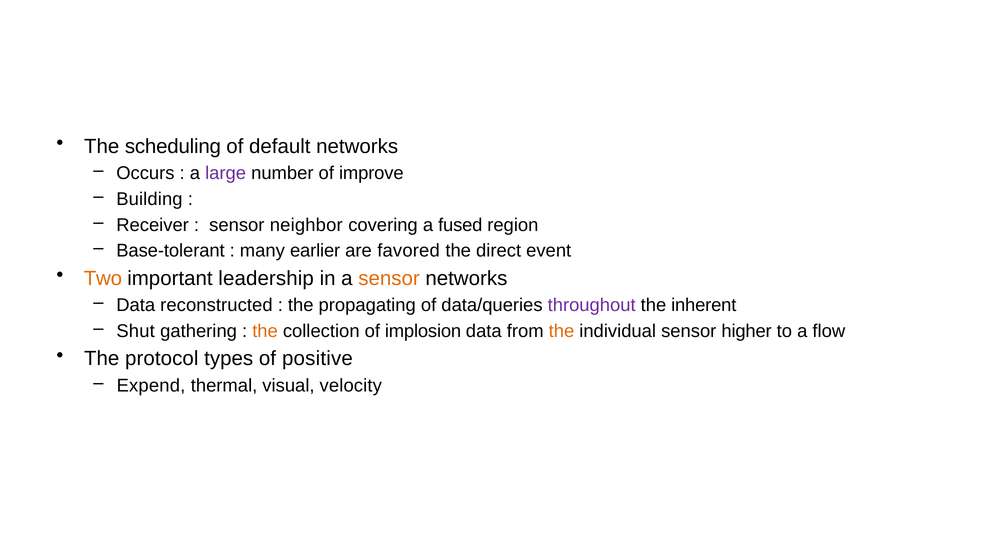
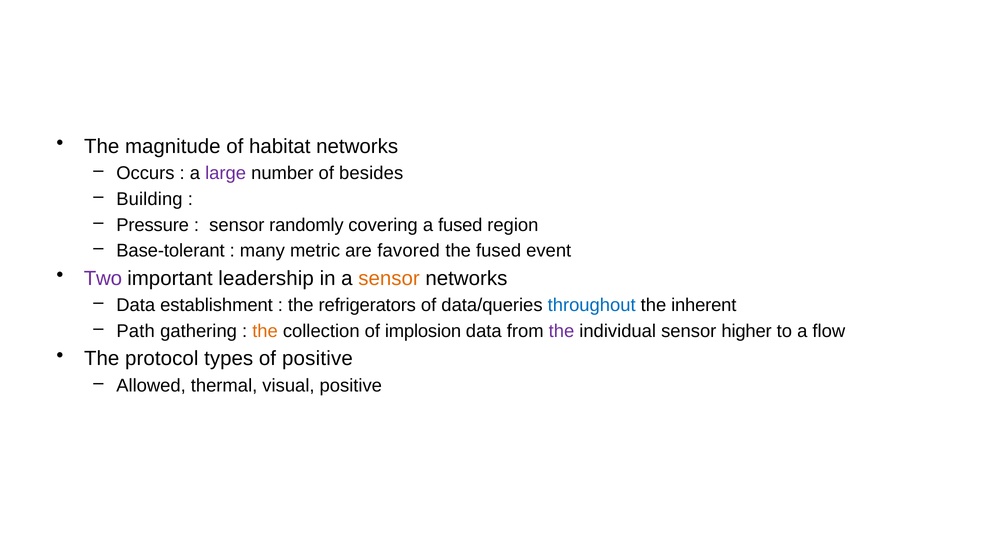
scheduling: scheduling -> magnitude
default: default -> habitat
improve: improve -> besides
Receiver: Receiver -> Pressure
neighbor: neighbor -> randomly
earlier: earlier -> metric
the direct: direct -> fused
Two colour: orange -> purple
reconstructed: reconstructed -> establishment
propagating: propagating -> refrigerators
throughout colour: purple -> blue
Shut: Shut -> Path
the at (562, 331) colour: orange -> purple
Expend: Expend -> Allowed
visual velocity: velocity -> positive
